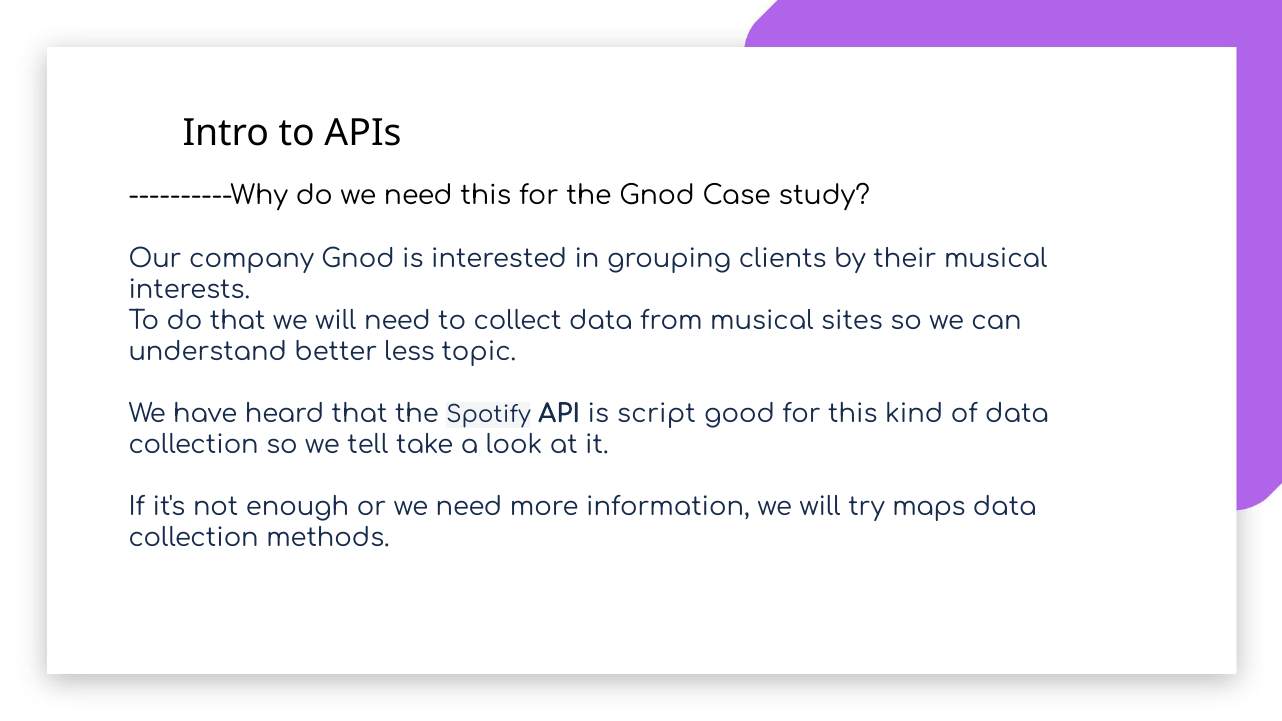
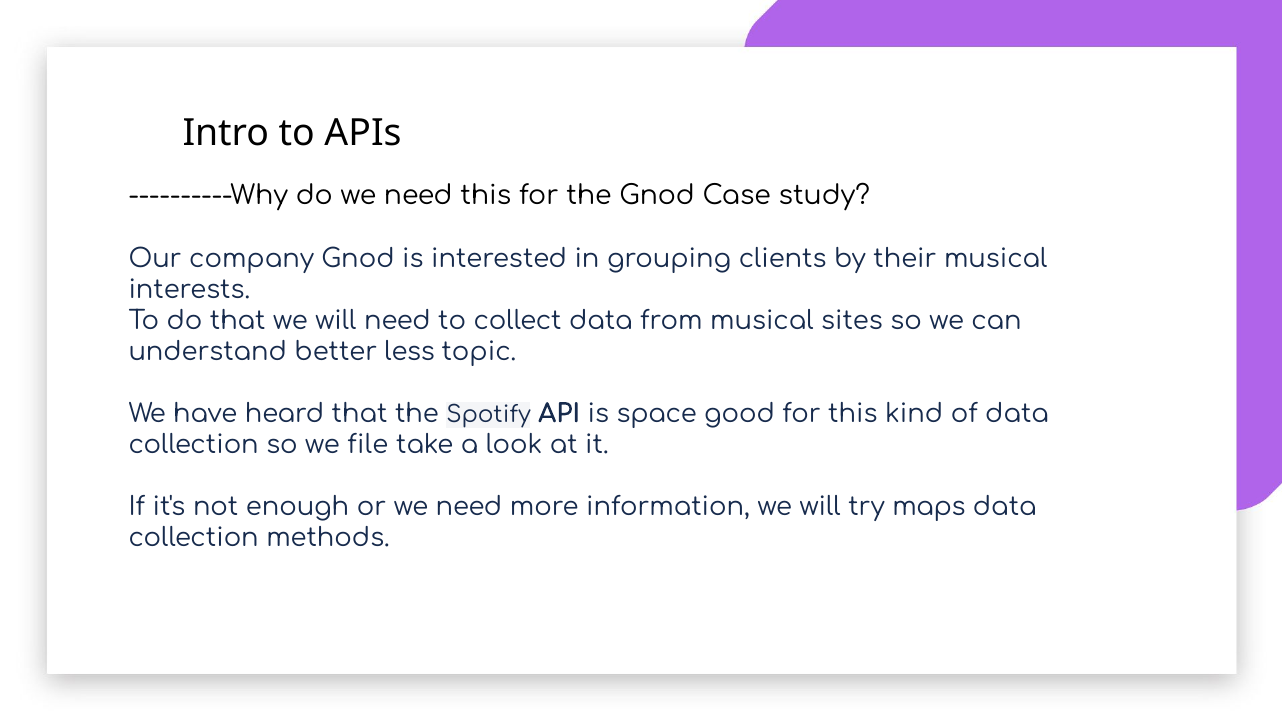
script: script -> space
tell: tell -> file
